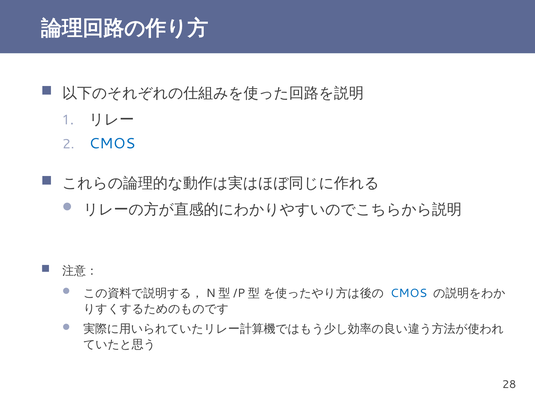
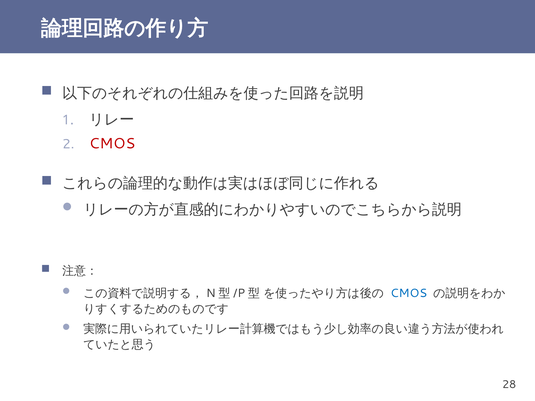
CMOS at (112, 144) colour: blue -> red
